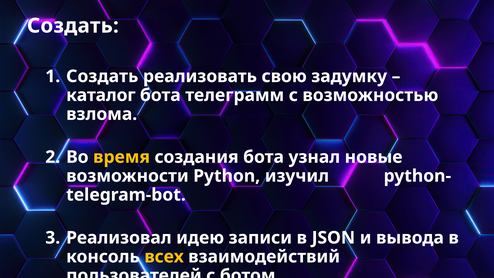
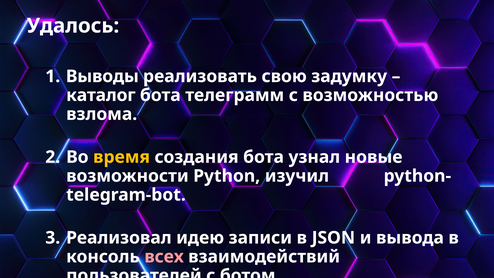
Создать at (73, 26): Создать -> Удалось
Создать at (102, 76): Создать -> Выводы
всех colour: yellow -> pink
